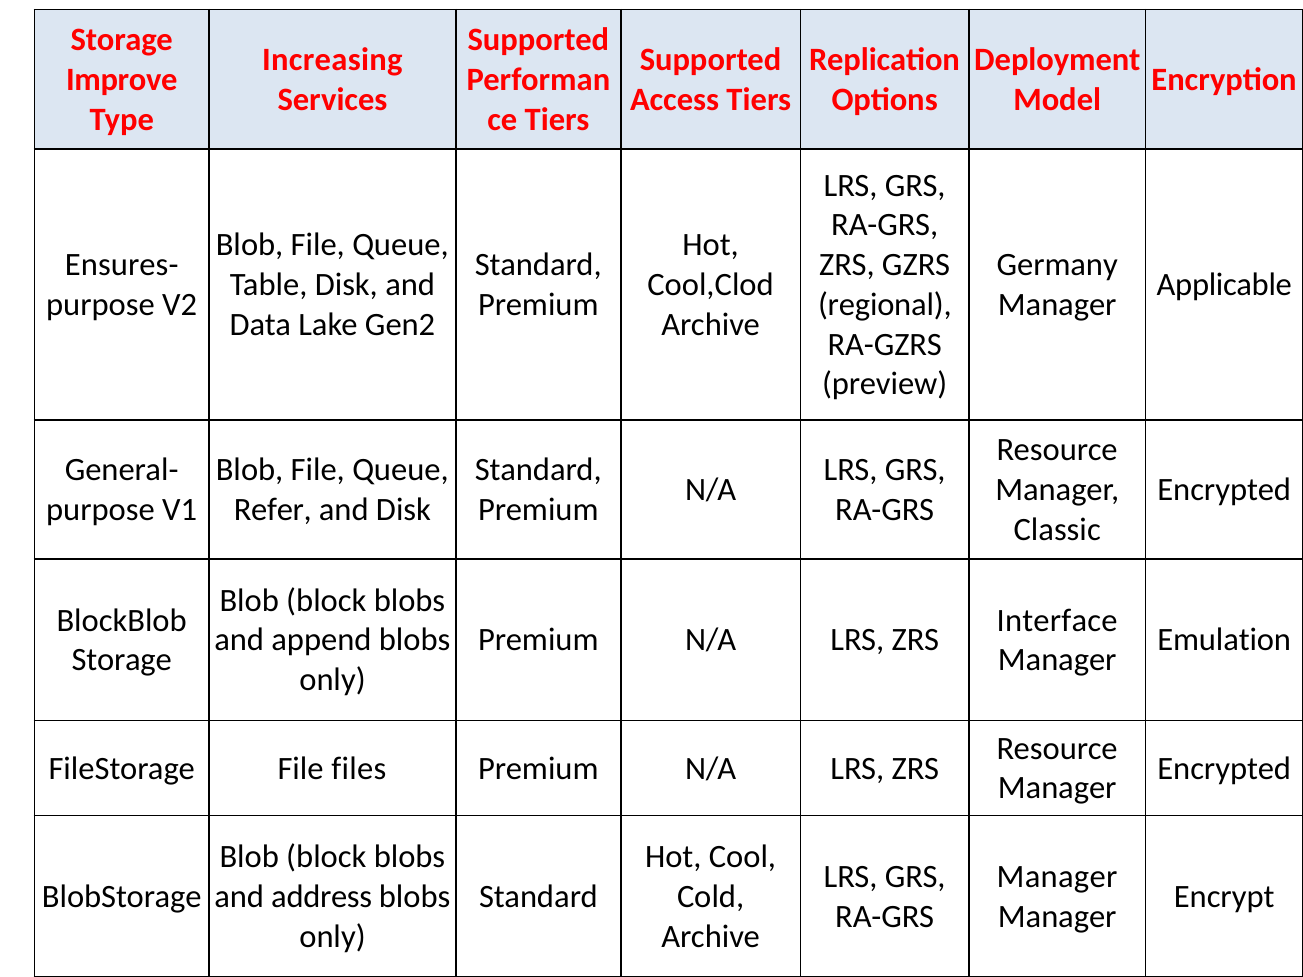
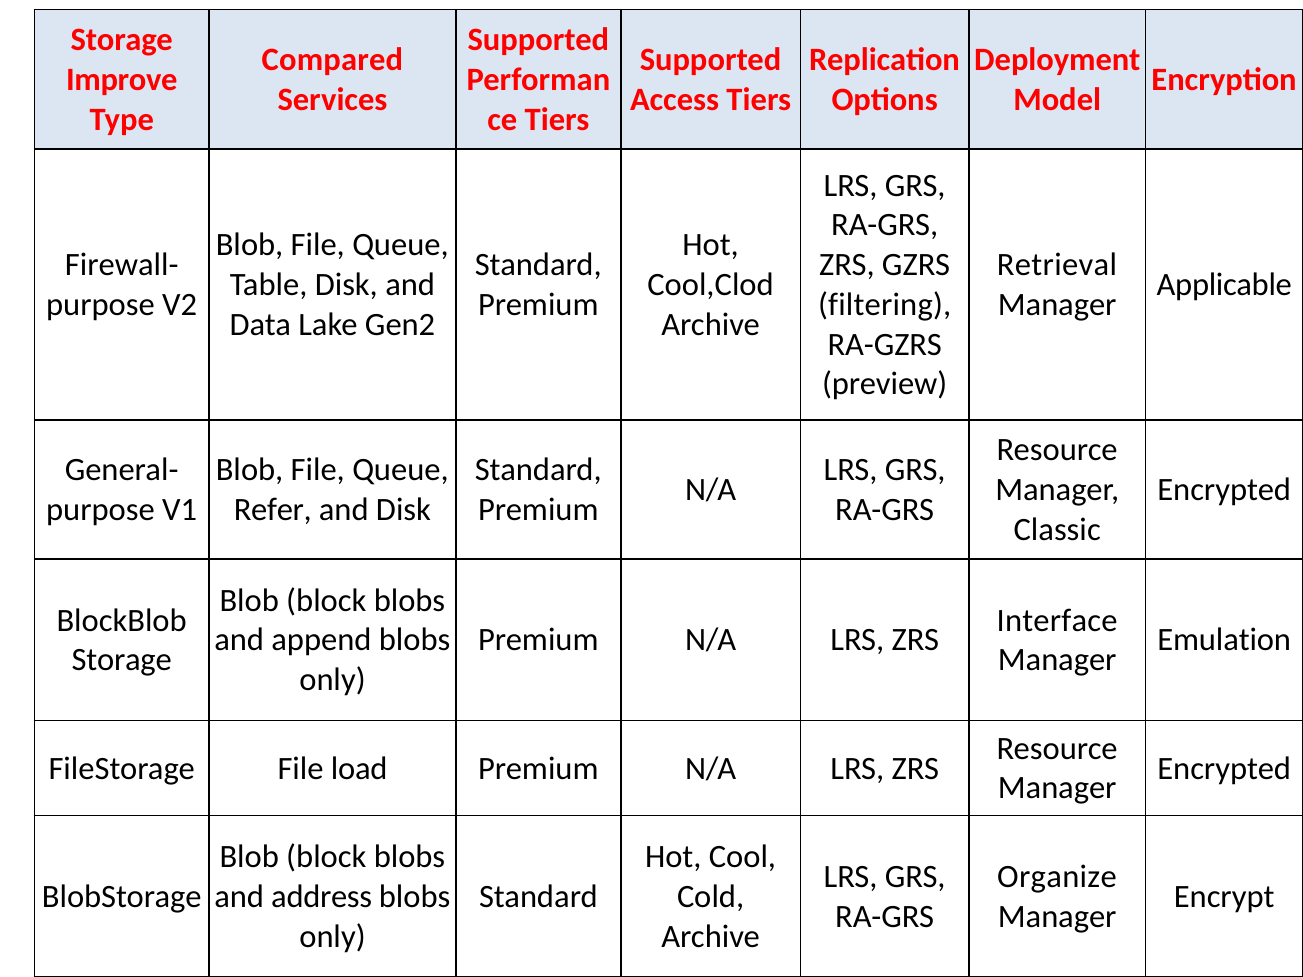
Increasing: Increasing -> Compared
Ensures-: Ensures- -> Firewall-
Germany: Germany -> Retrieval
regional: regional -> filtering
files: files -> load
Manager at (1057, 877): Manager -> Organize
